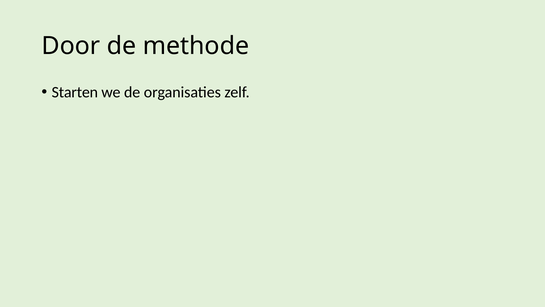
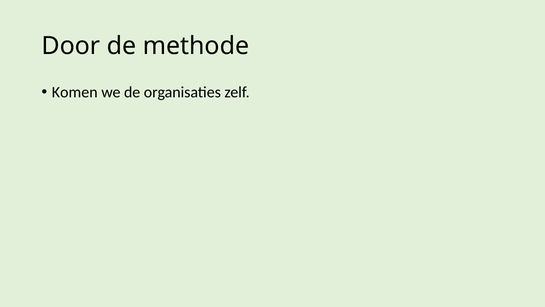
Starten: Starten -> Komen
